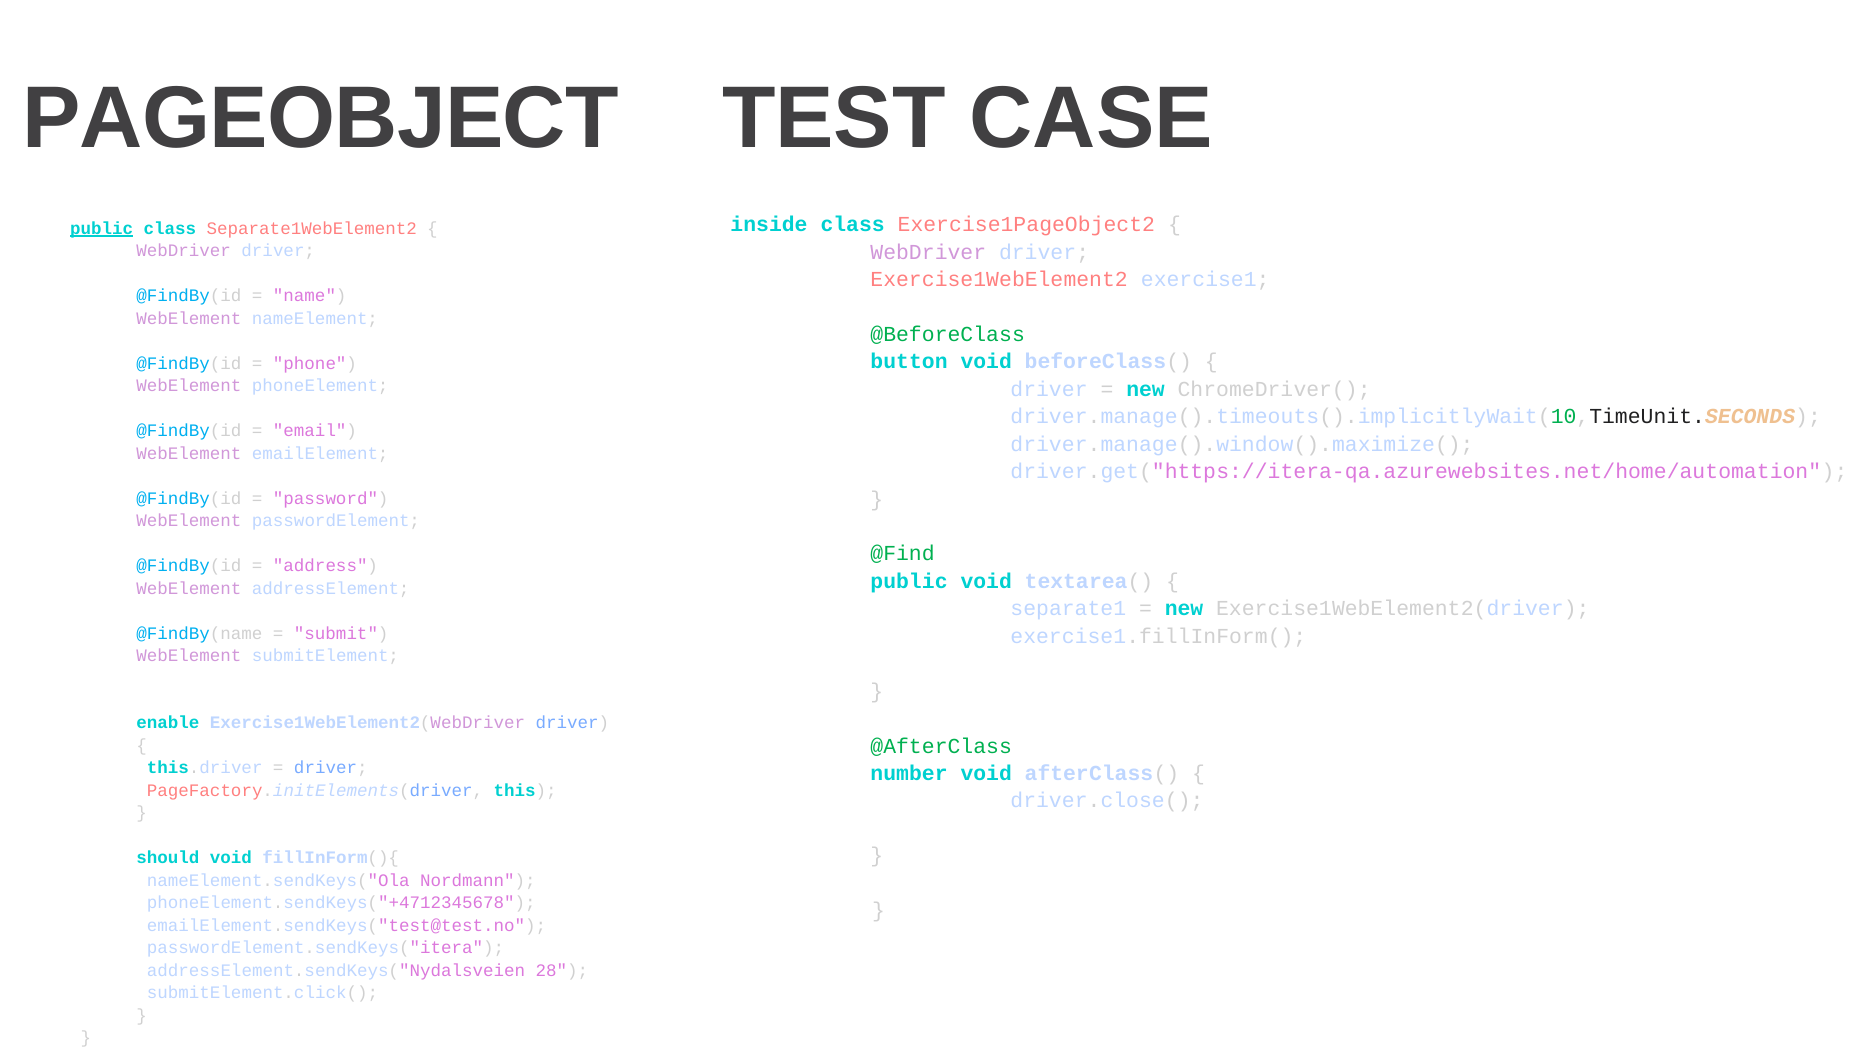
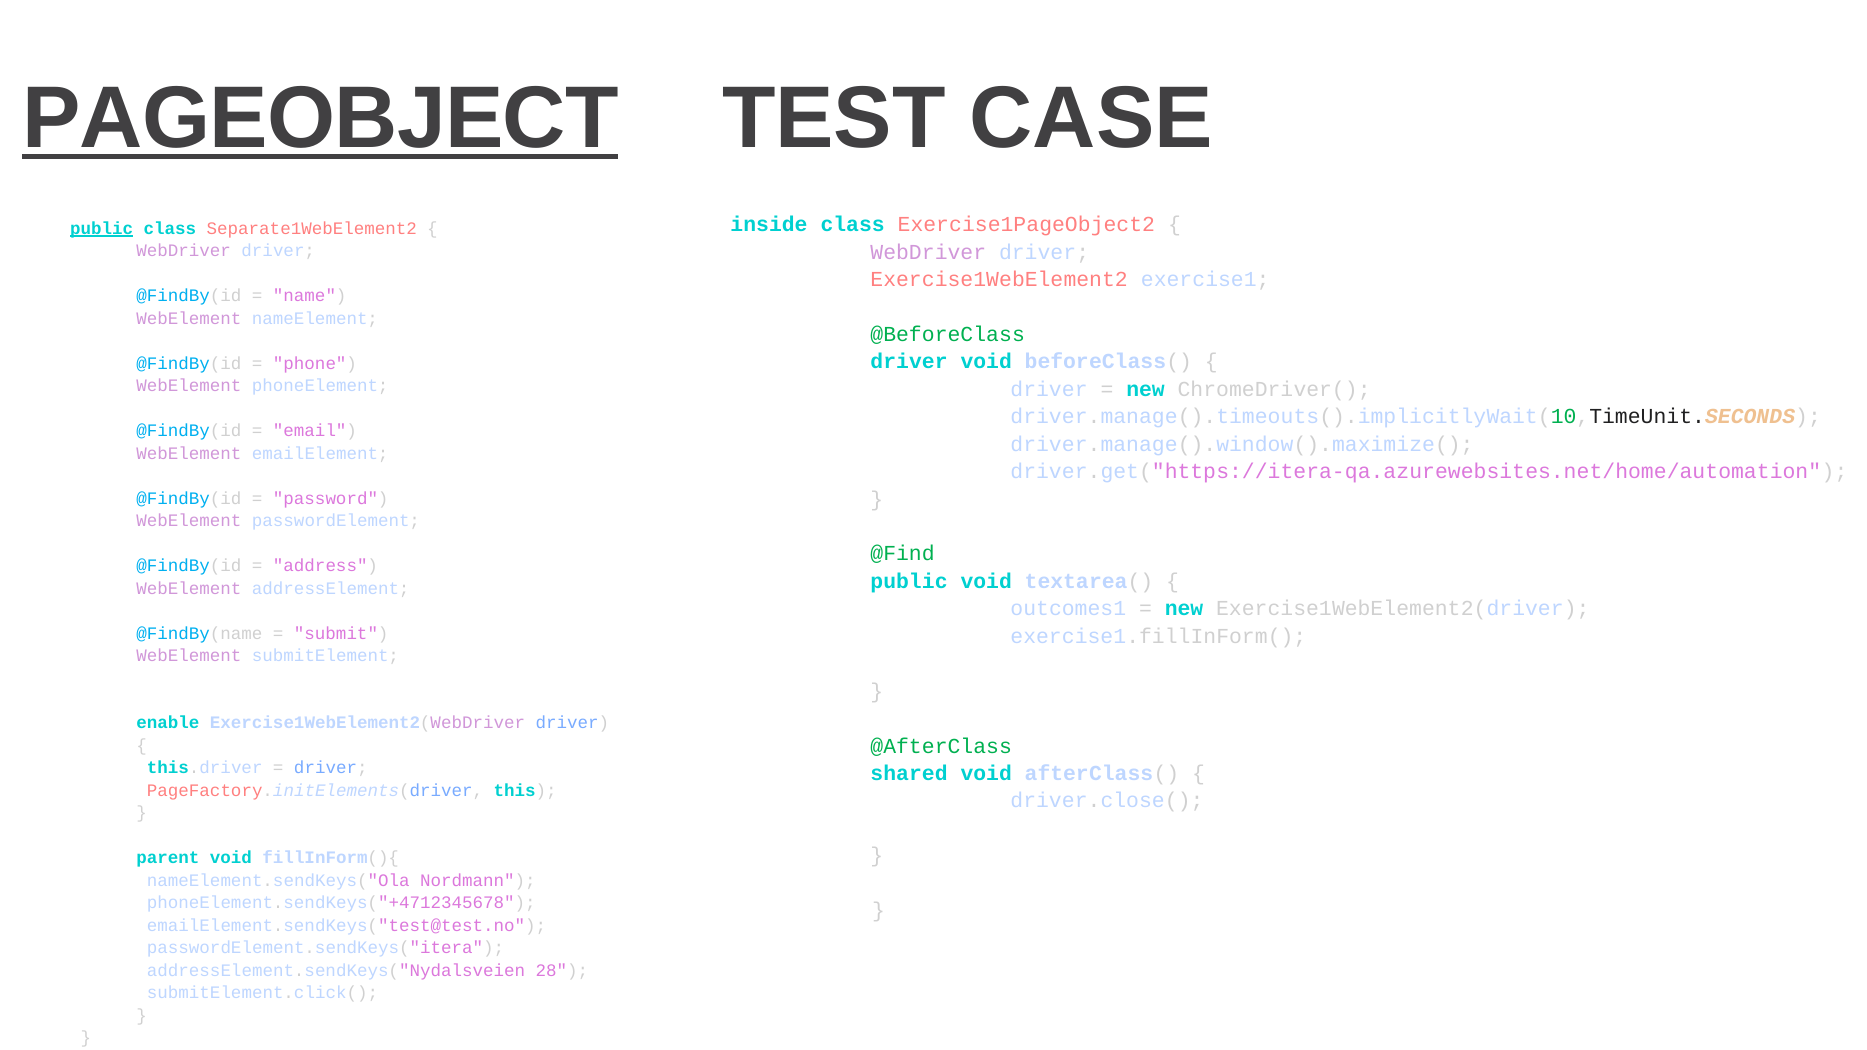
PAGEOBJECT underline: none -> present
button at (909, 362): button -> driver
separate1: separate1 -> outcomes1
number: number -> shared
should: should -> parent
